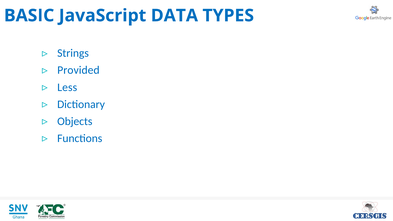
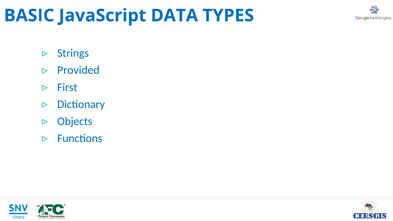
Less: Less -> First
